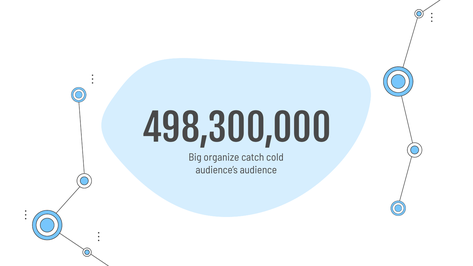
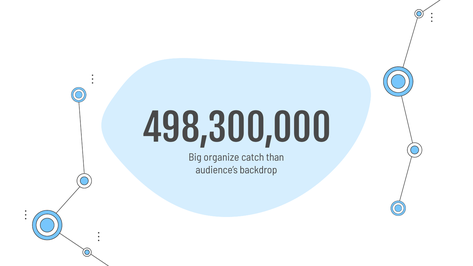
cold: cold -> than
audience: audience -> backdrop
